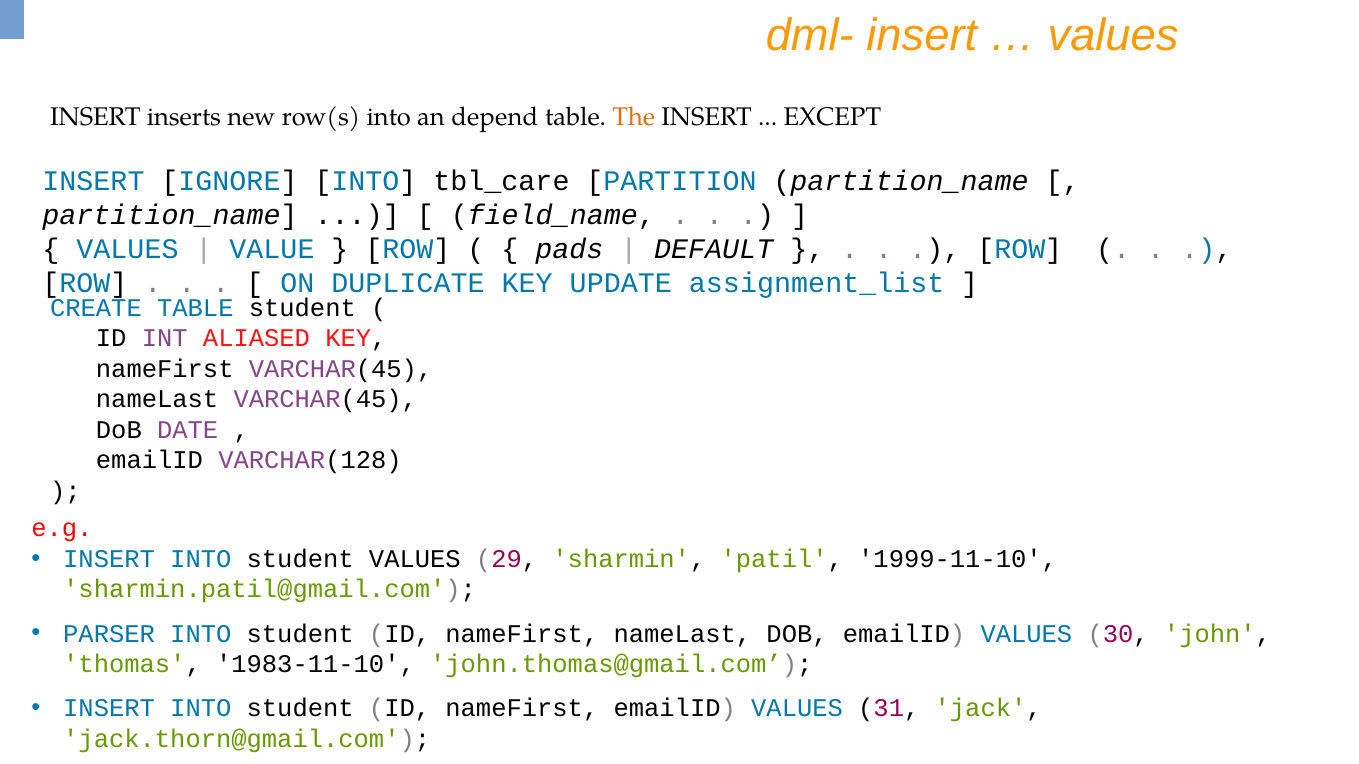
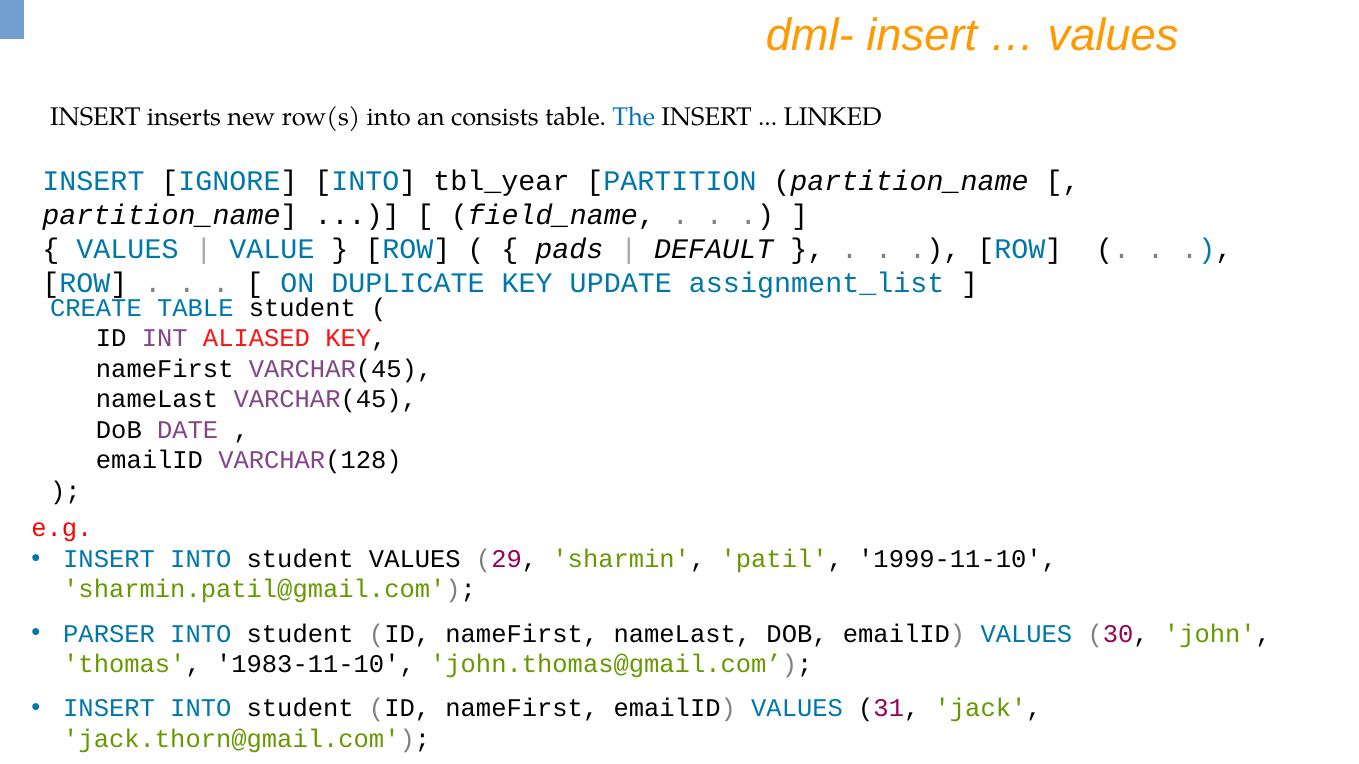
depend: depend -> consists
The colour: orange -> blue
EXCEPT: EXCEPT -> LINKED
tbl_care: tbl_care -> tbl_year
